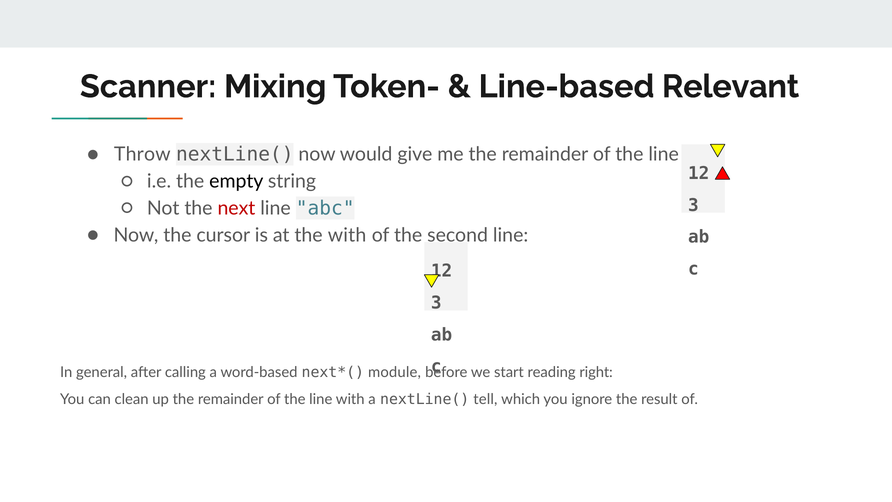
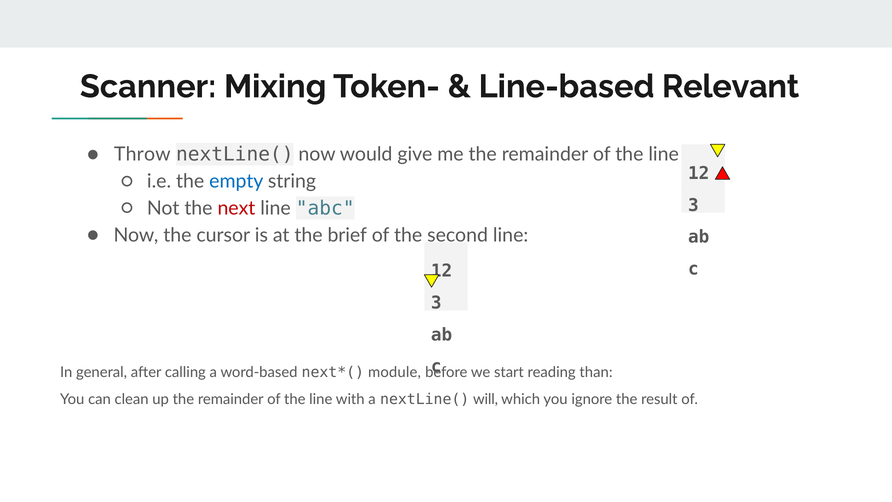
empty colour: black -> blue
the with: with -> brief
right: right -> than
tell: tell -> will
